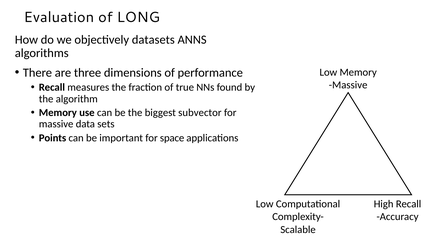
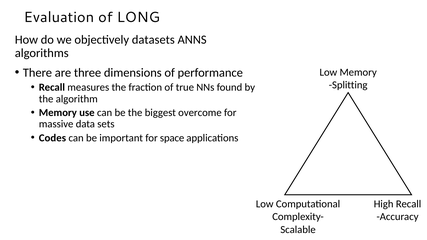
Massive at (348, 85): Massive -> Splitting
subvector: subvector -> overcome
Points: Points -> Codes
